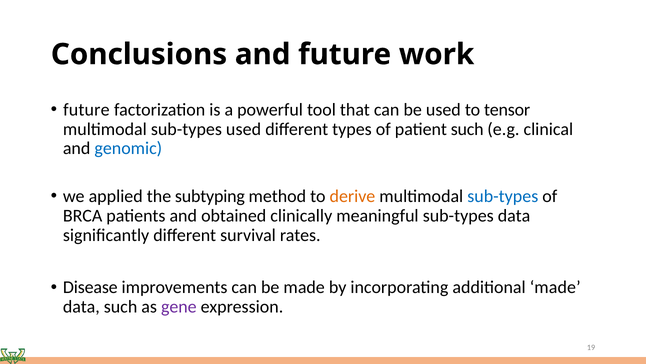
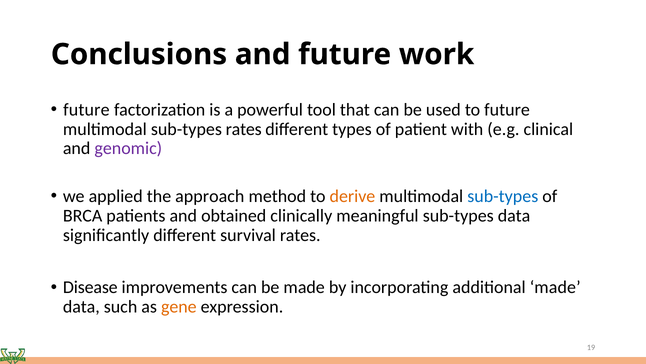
to tensor: tensor -> future
sub-types used: used -> rates
patient such: such -> with
genomic colour: blue -> purple
subtyping: subtyping -> approach
gene colour: purple -> orange
